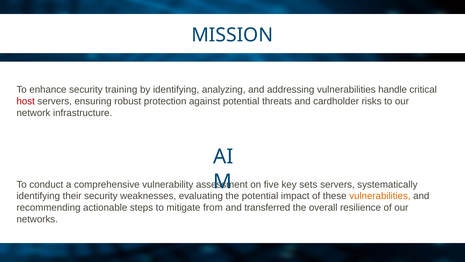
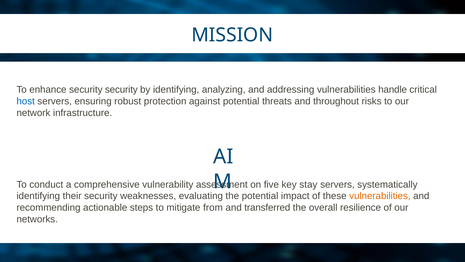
security training: training -> security
host colour: red -> blue
cardholder: cardholder -> throughout
sets: sets -> stay
